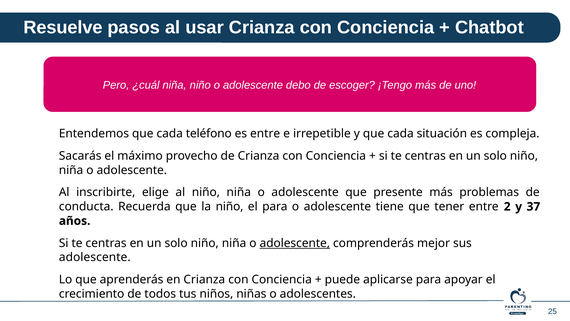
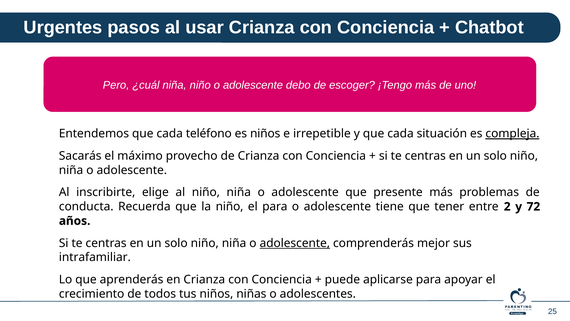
Resuelve: Resuelve -> Urgentes
es entre: entre -> niños
compleja underline: none -> present
37: 37 -> 72
adolescente at (95, 257): adolescente -> intrafamiliar
